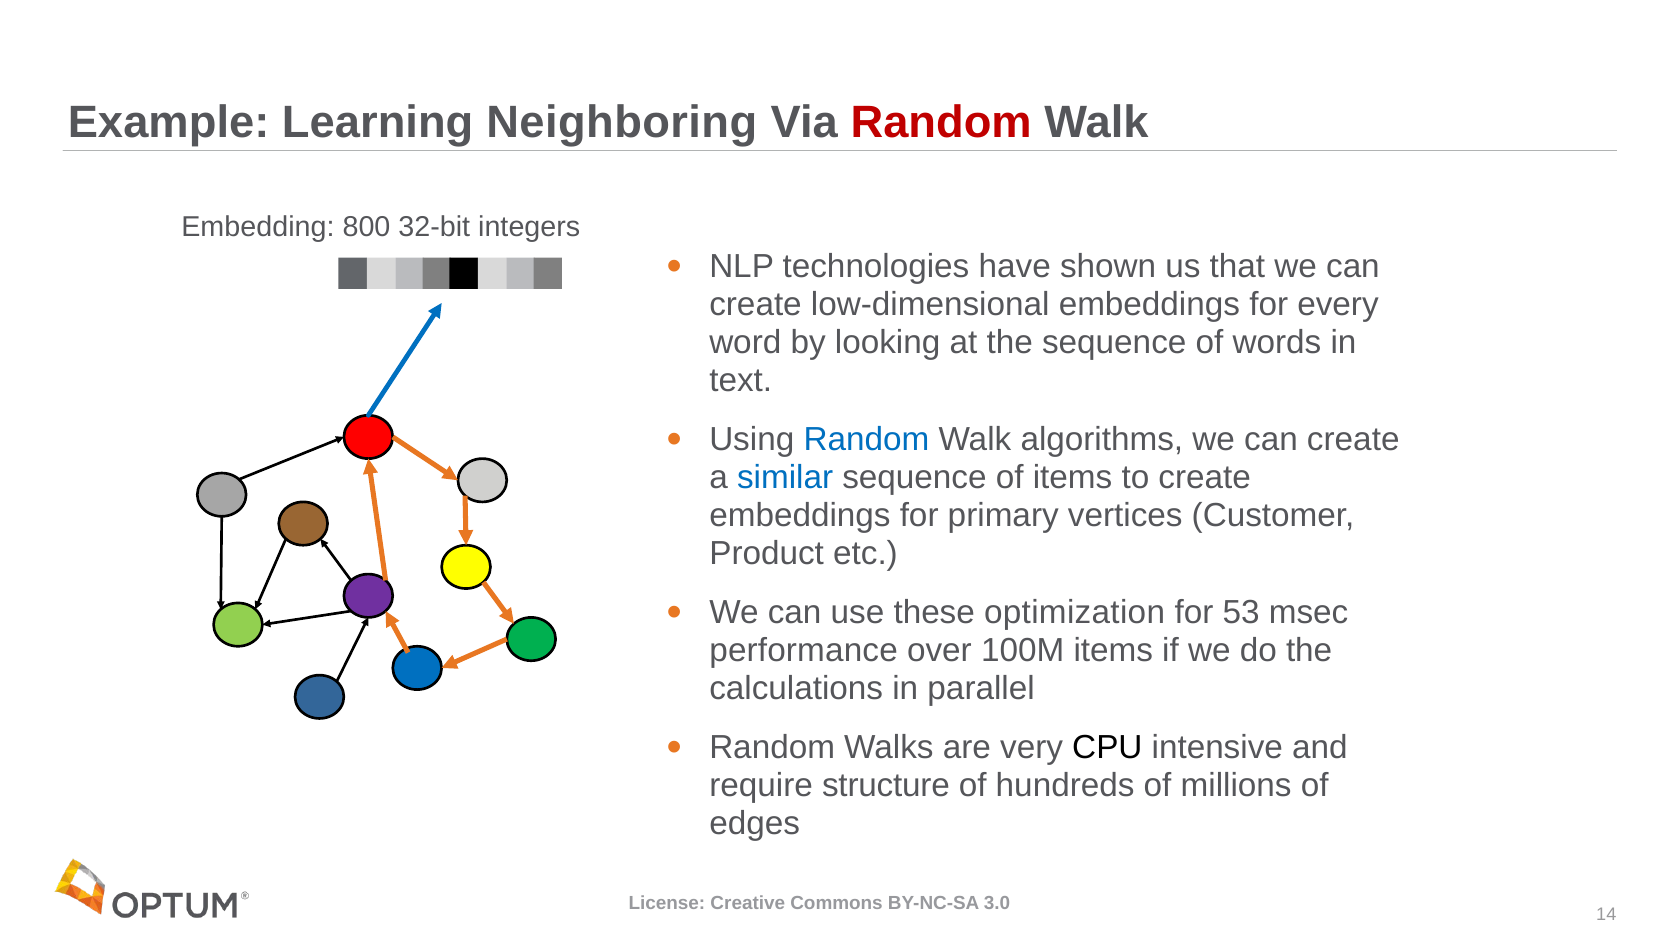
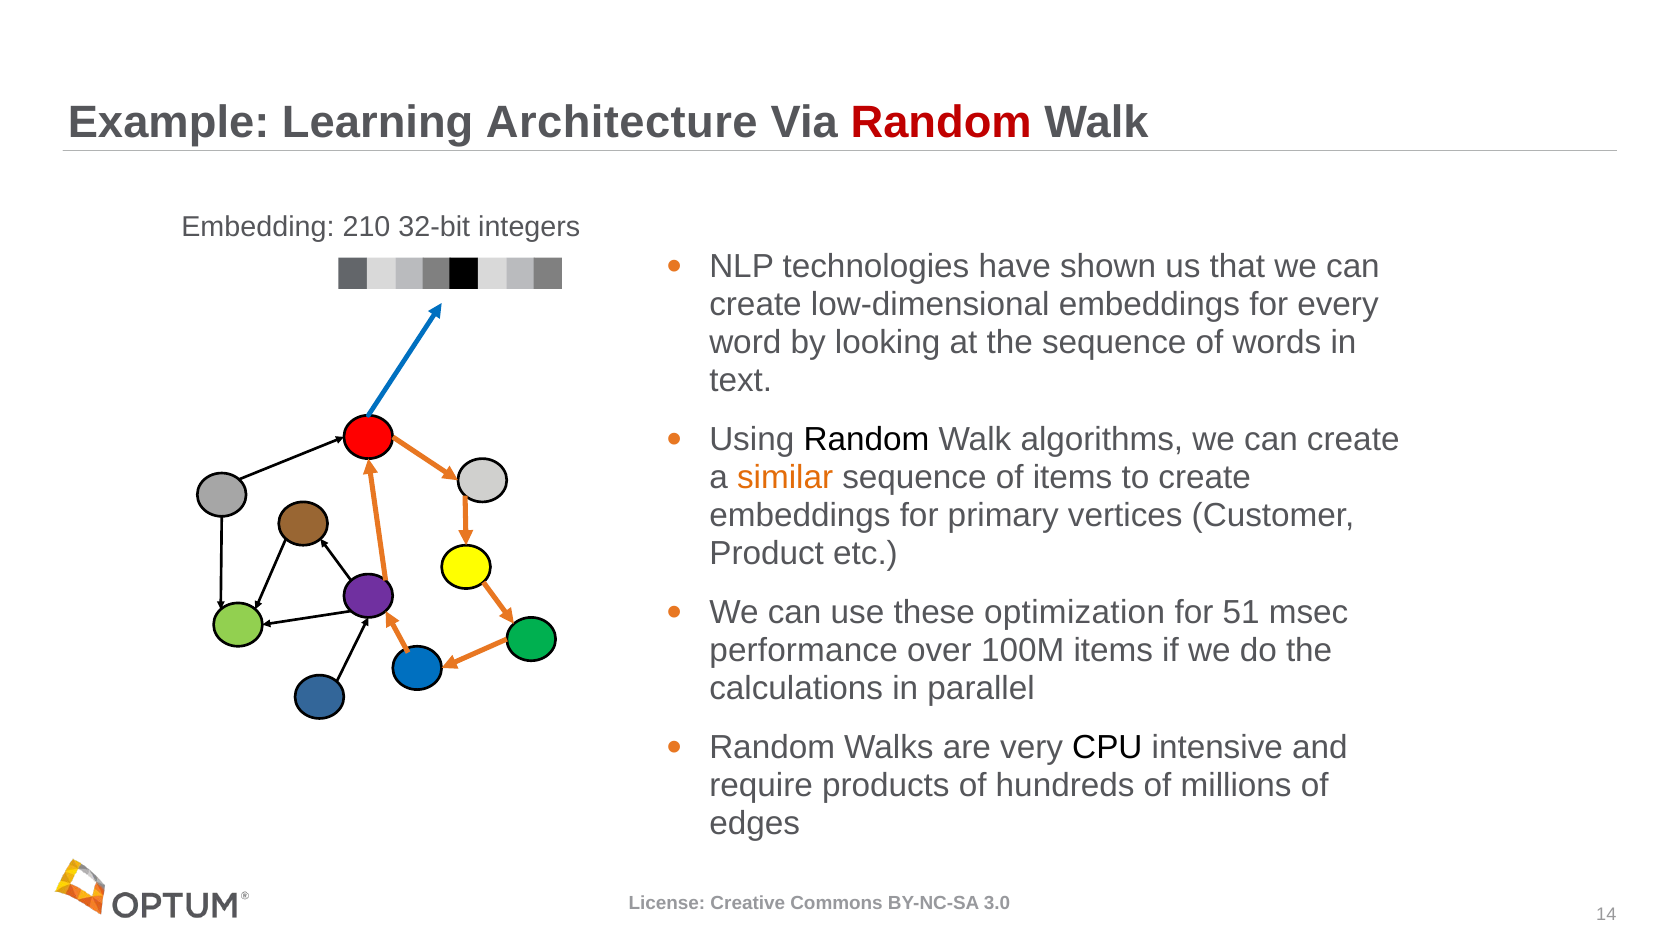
Neighboring: Neighboring -> Architecture
800: 800 -> 210
Random at (866, 440) colour: blue -> black
similar colour: blue -> orange
53: 53 -> 51
structure: structure -> products
